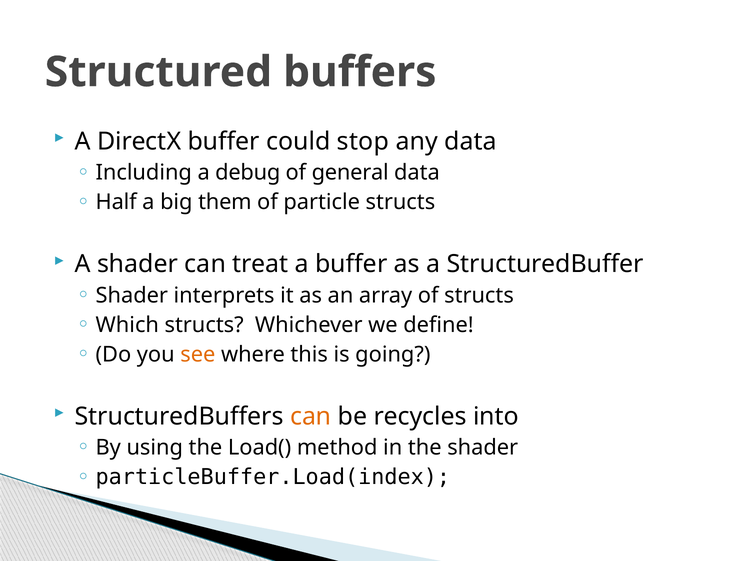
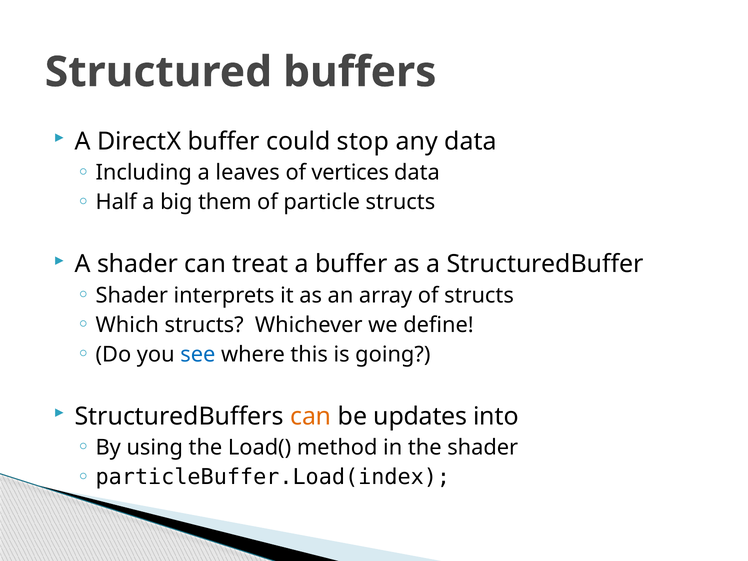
debug: debug -> leaves
general: general -> vertices
see colour: orange -> blue
recycles: recycles -> updates
